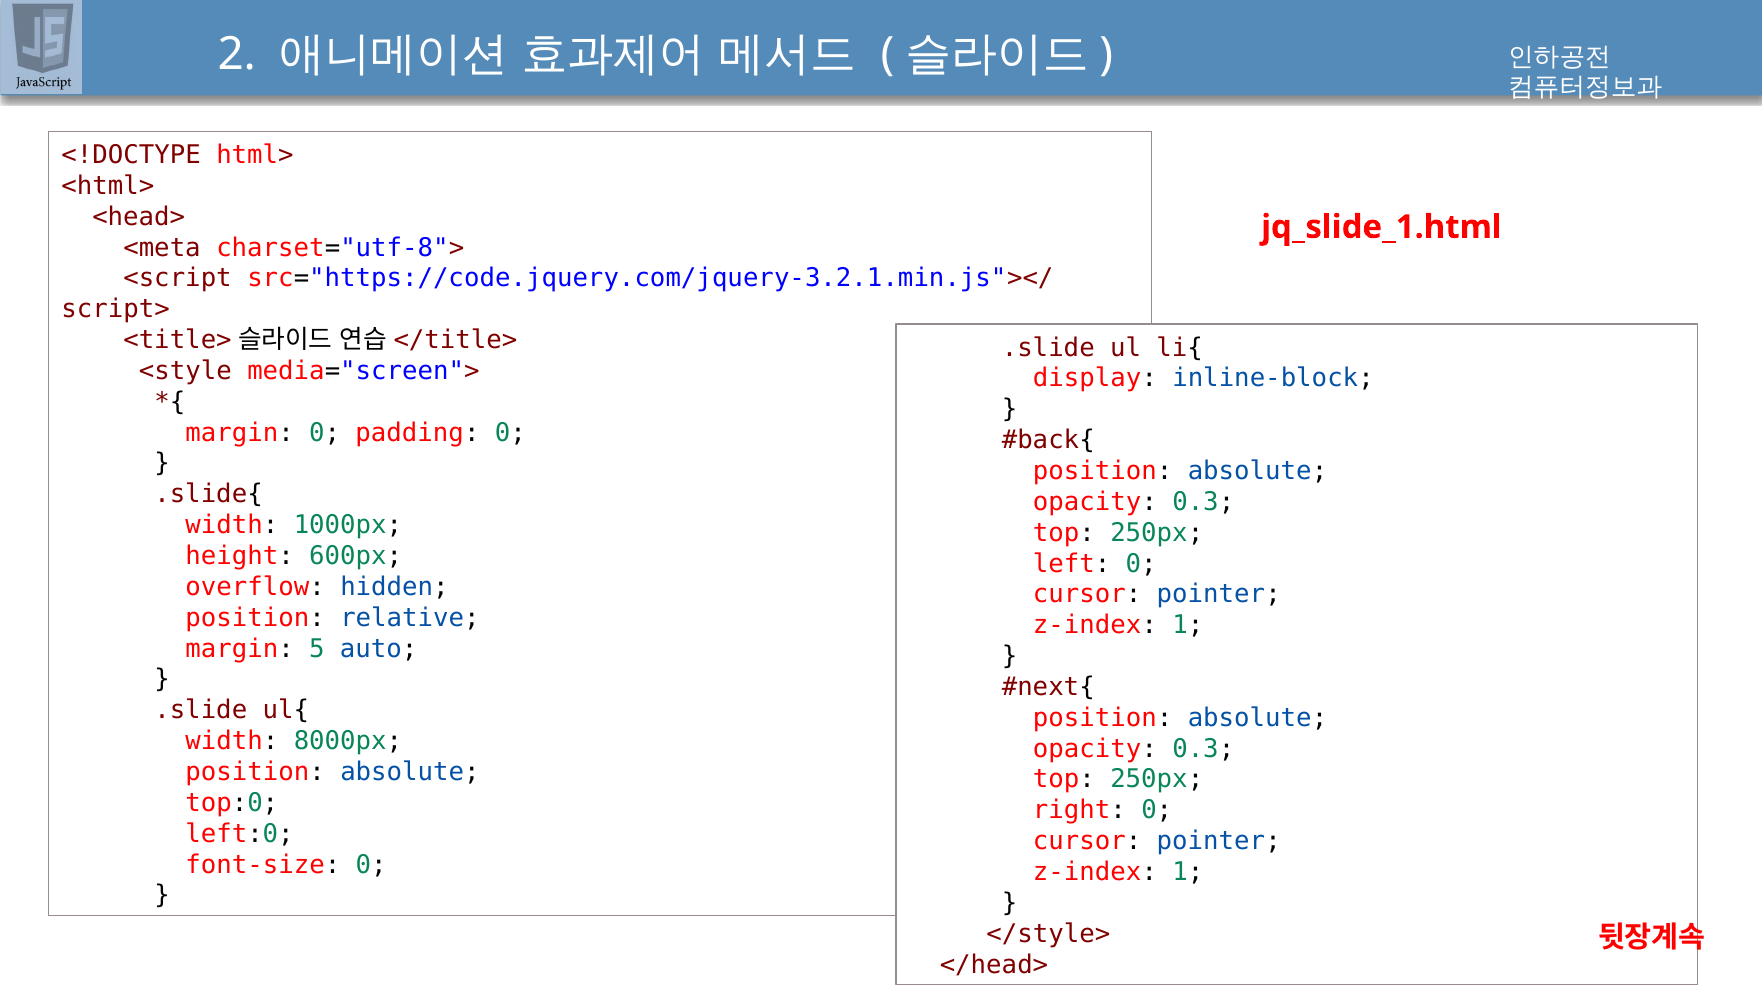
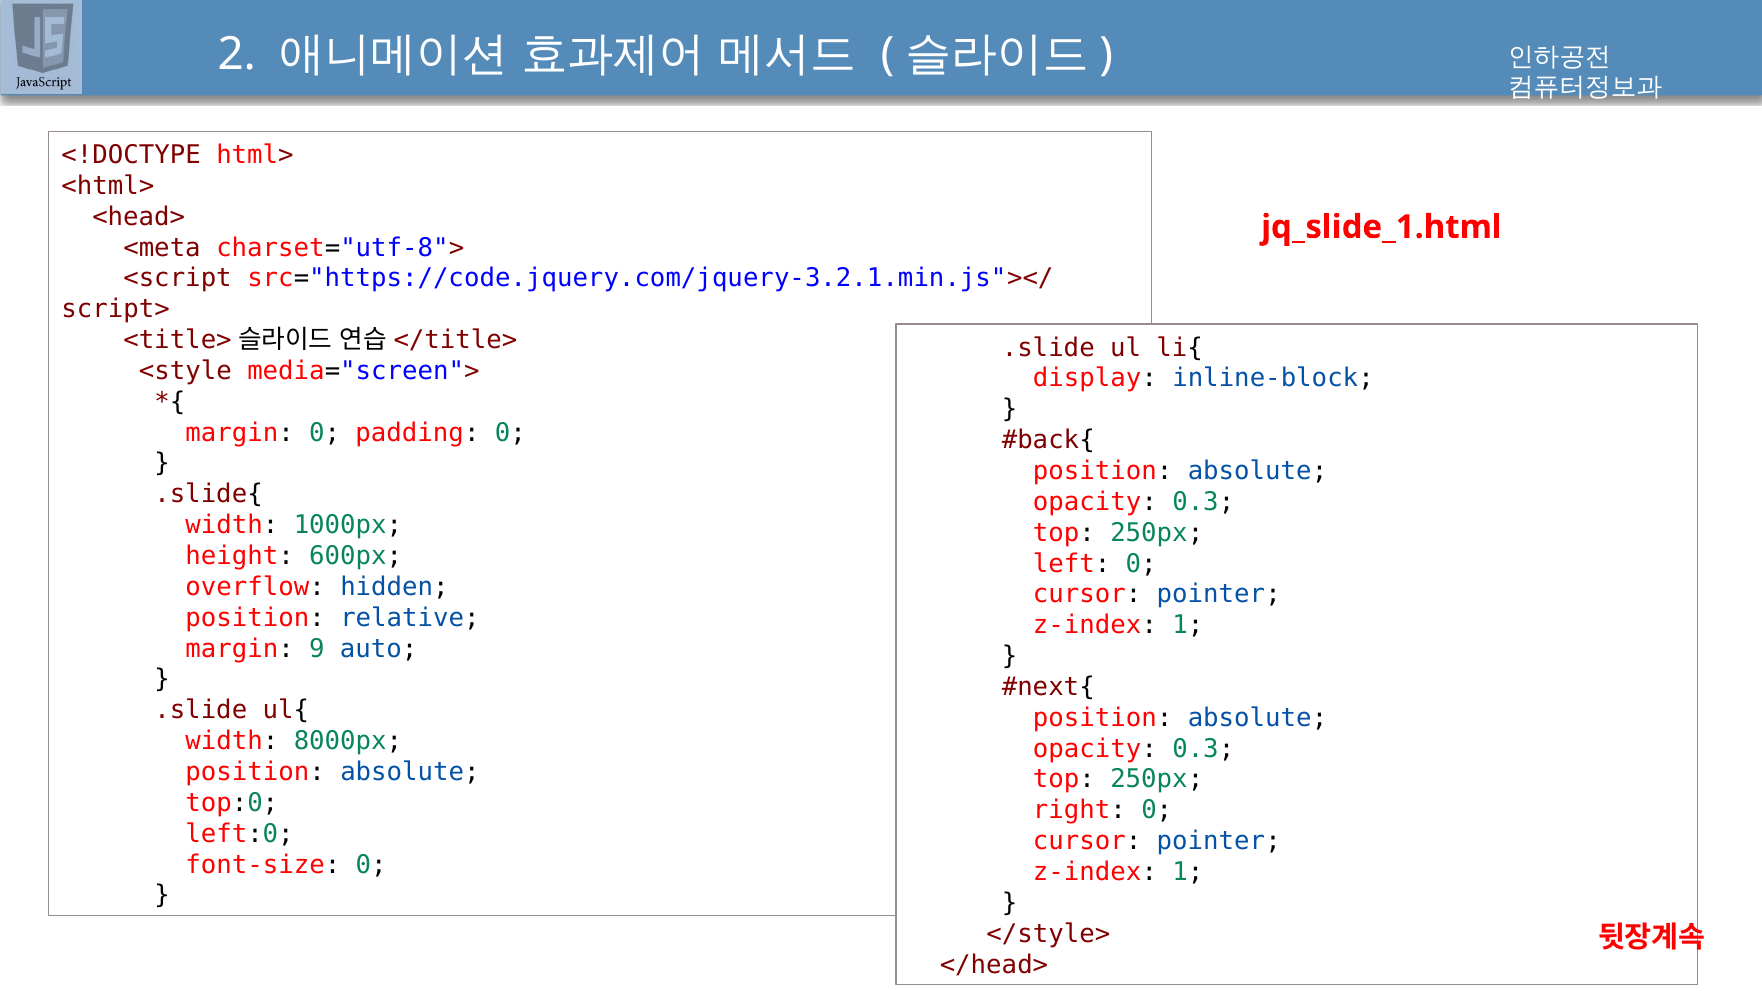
5: 5 -> 9
